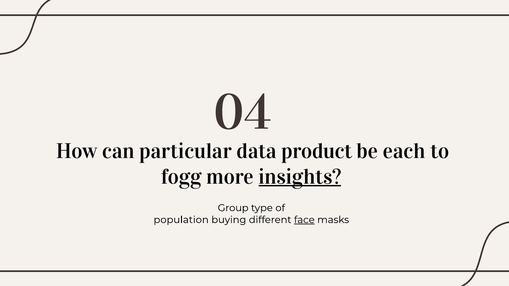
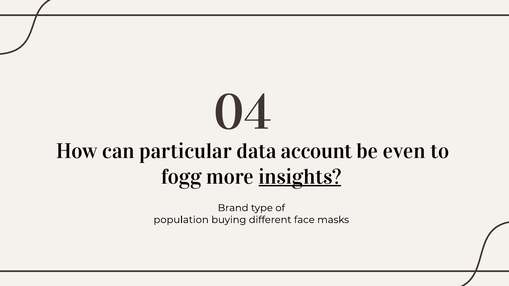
product: product -> account
each: each -> even
Group: Group -> Brand
face underline: present -> none
